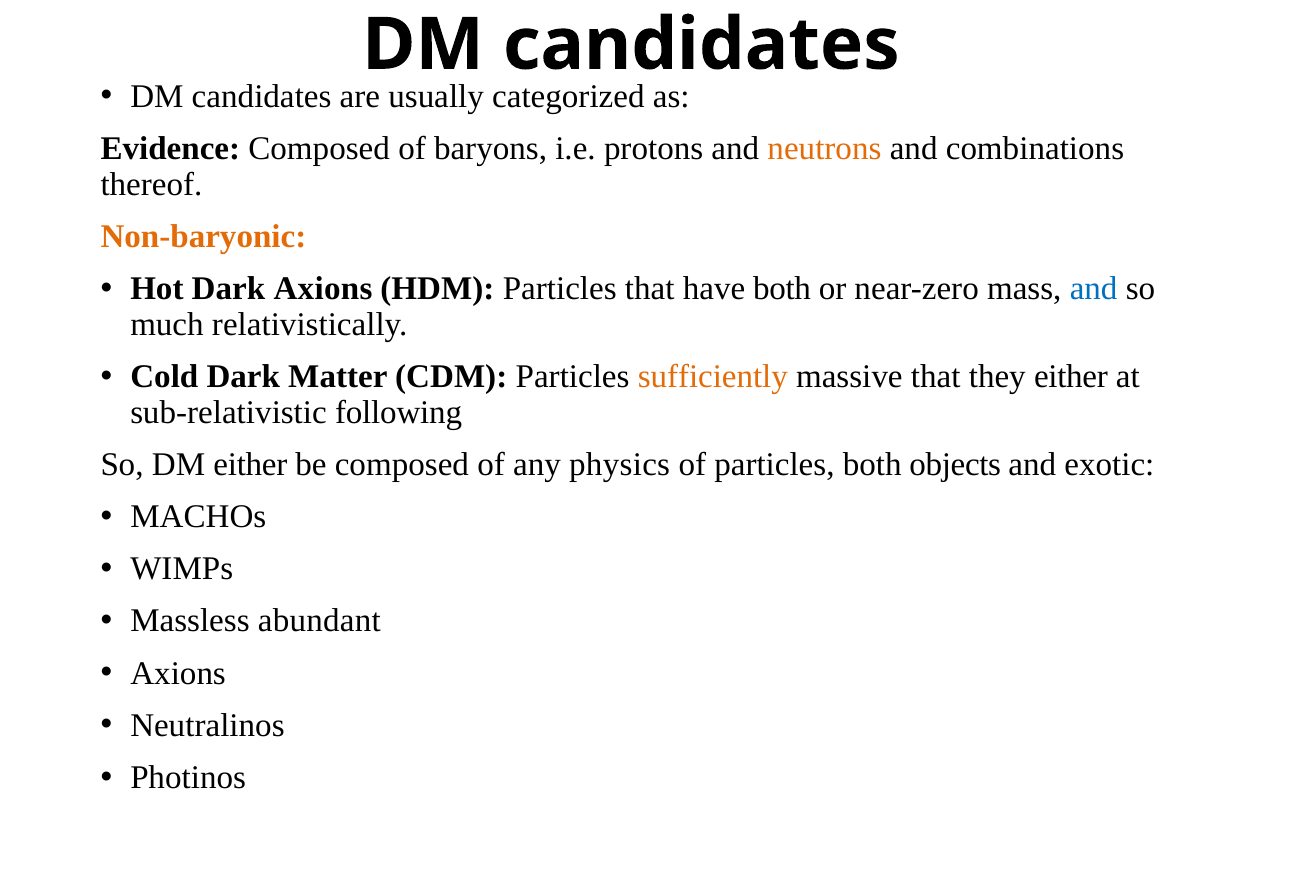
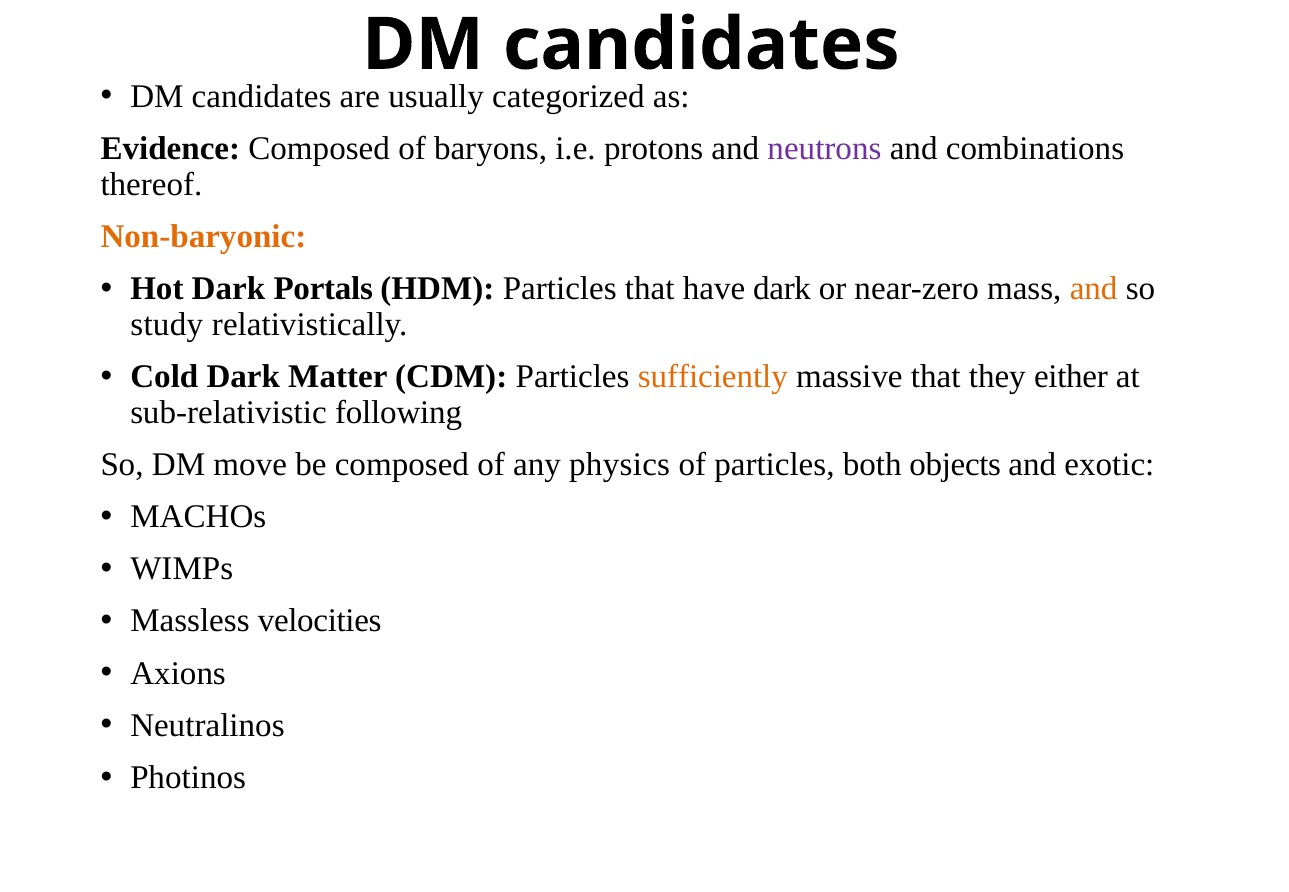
neutrons colour: orange -> purple
Dark Axions: Axions -> Portals
have both: both -> dark
and at (1094, 289) colour: blue -> orange
much: much -> study
DM either: either -> move
abundant: abundant -> velocities
